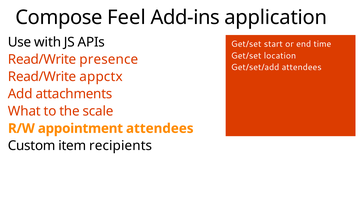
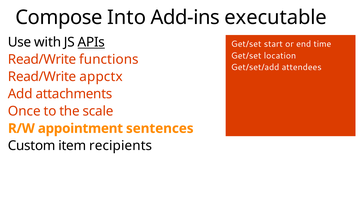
Feel: Feel -> Into
application: application -> executable
APIs underline: none -> present
presence: presence -> functions
What: What -> Once
appointment attendees: attendees -> sentences
